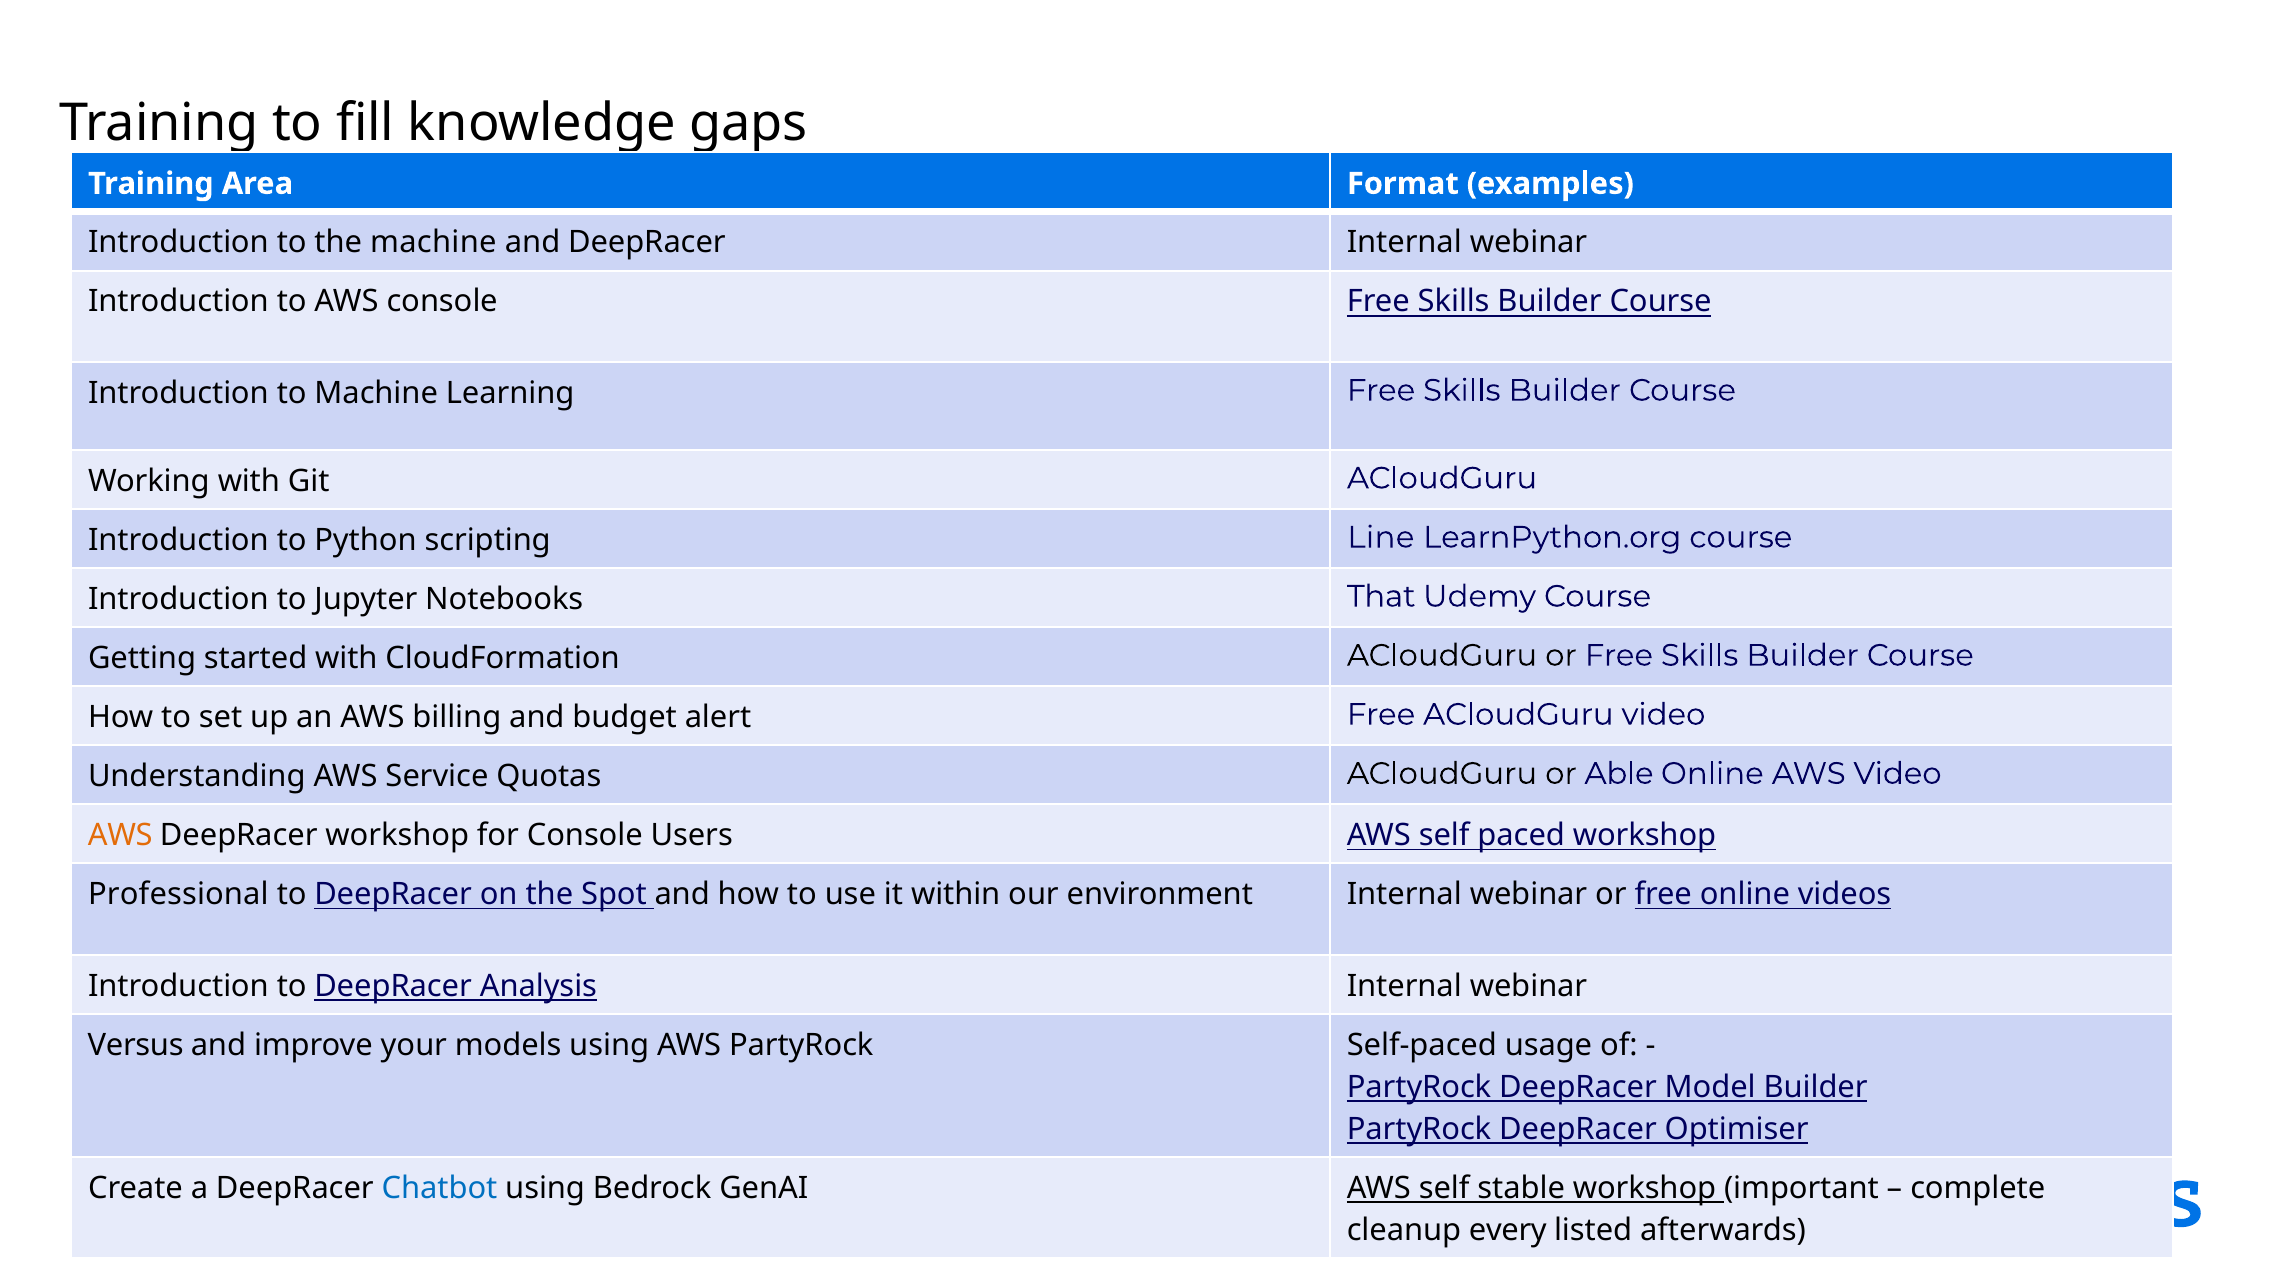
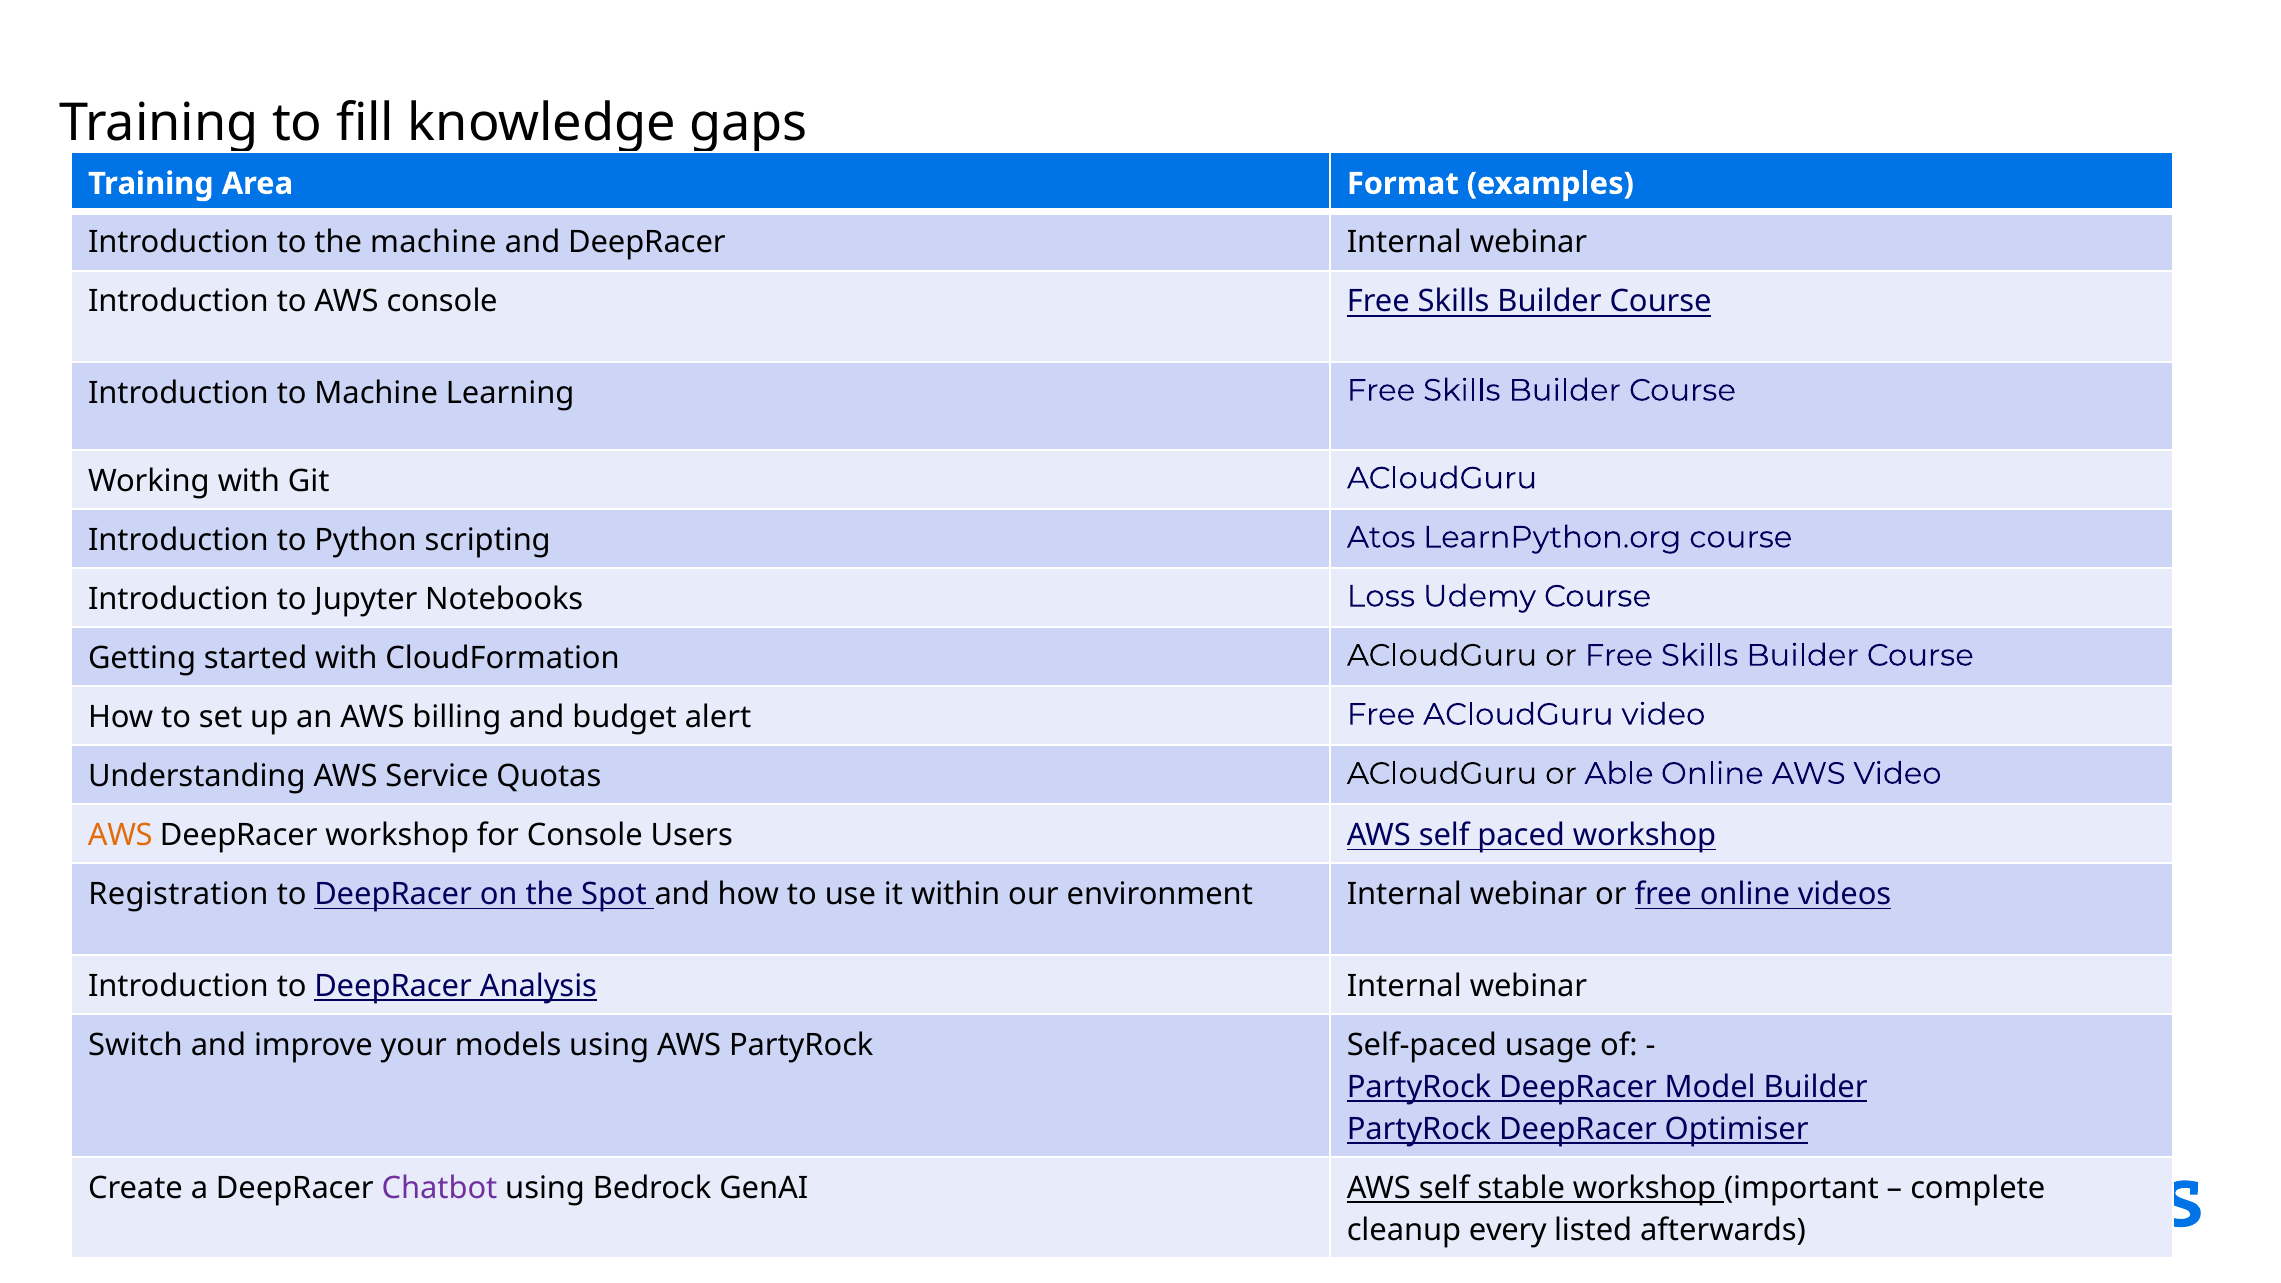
scripting Line: Line -> Atos
That: That -> Loss
Professional: Professional -> Registration
Versus: Versus -> Switch
Chatbot colour: blue -> purple
